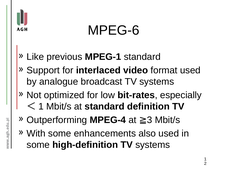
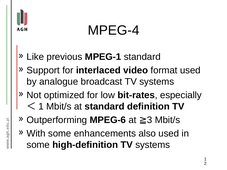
MPEG-6: MPEG-6 -> MPEG-4
MPEG-4: MPEG-4 -> MPEG-6
